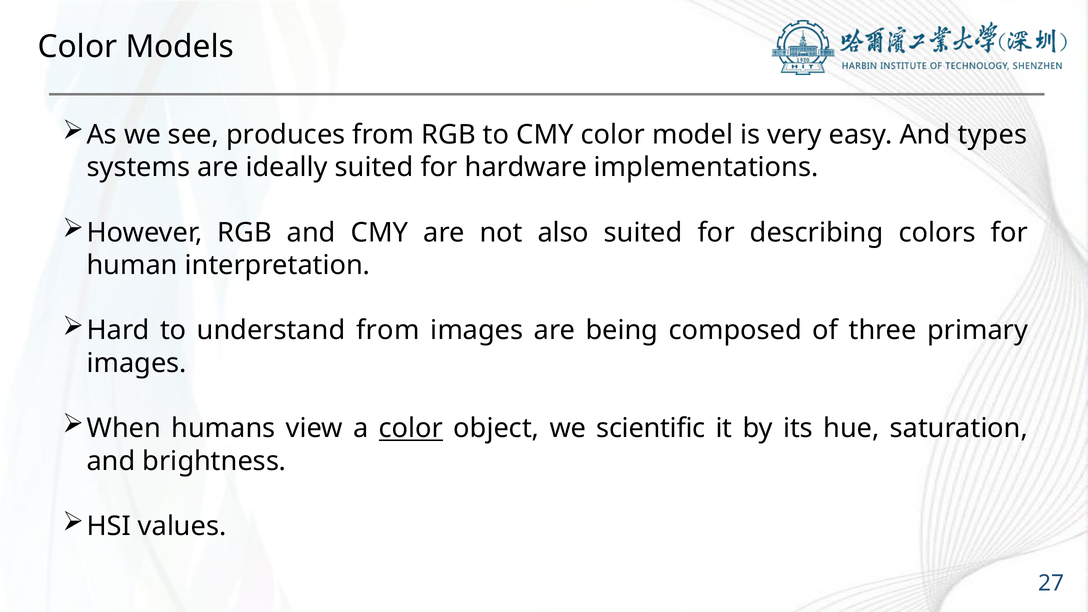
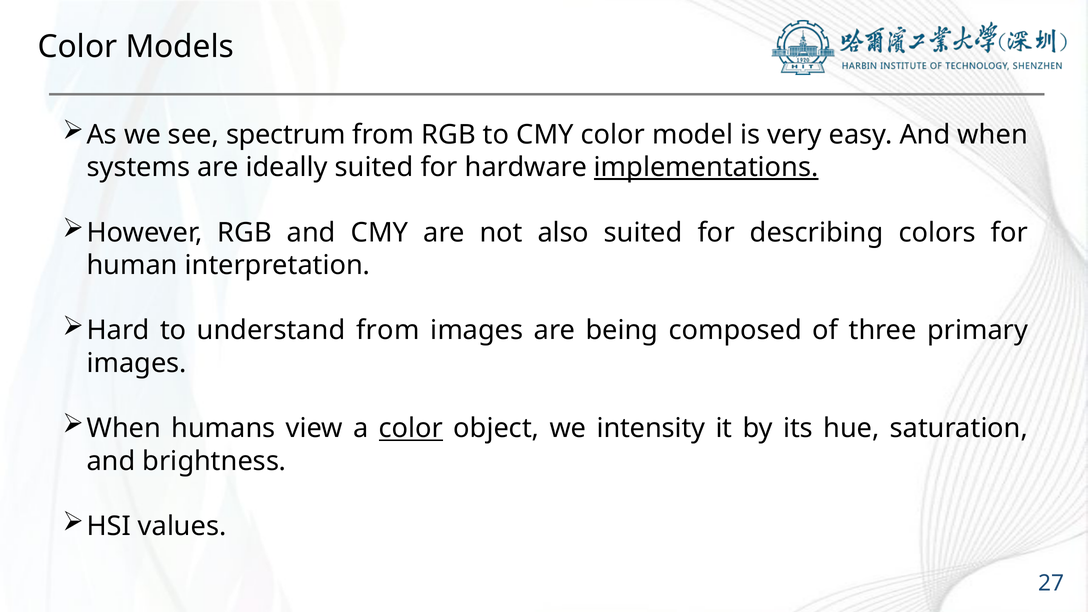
produces: produces -> spectrum
And types: types -> when
implementations underline: none -> present
scientific: scientific -> intensity
